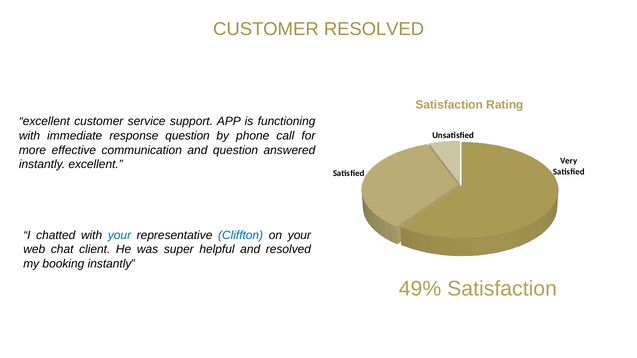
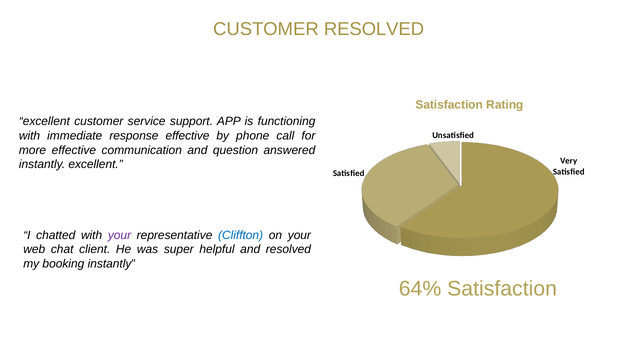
response question: question -> effective
your at (119, 235) colour: blue -> purple
49%: 49% -> 64%
